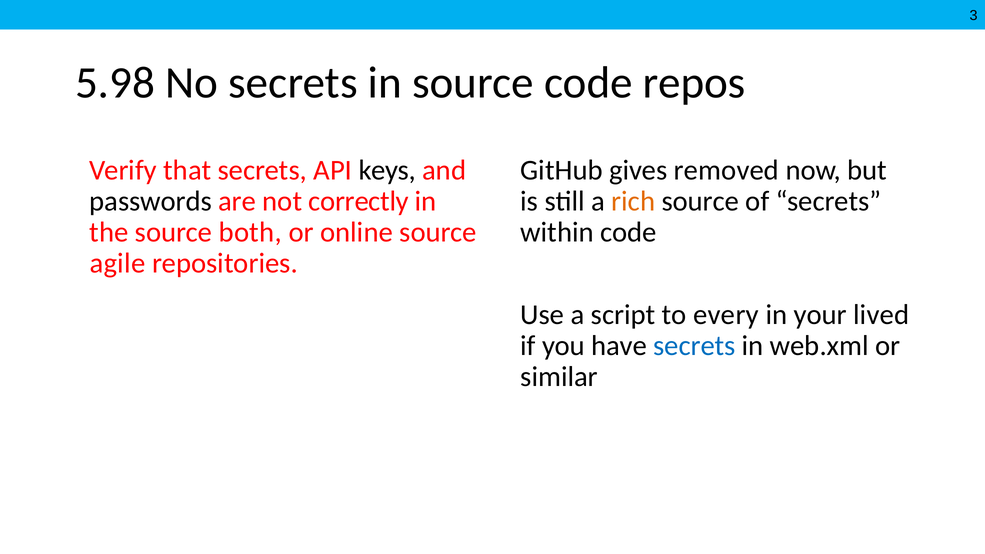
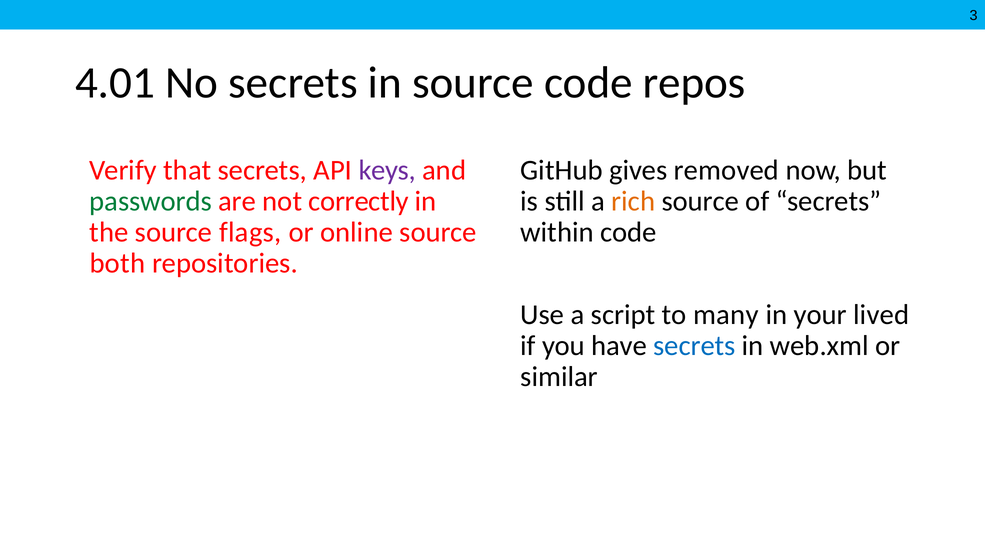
5.98: 5.98 -> 4.01
keys colour: black -> purple
passwords colour: black -> green
both: both -> flags
agile: agile -> both
every: every -> many
